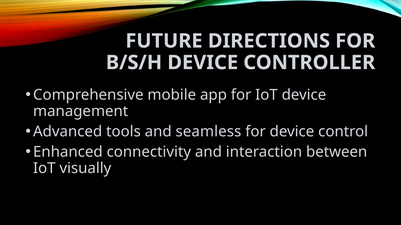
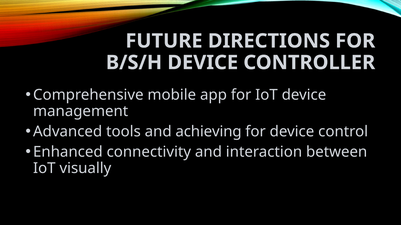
seamless: seamless -> achieving
